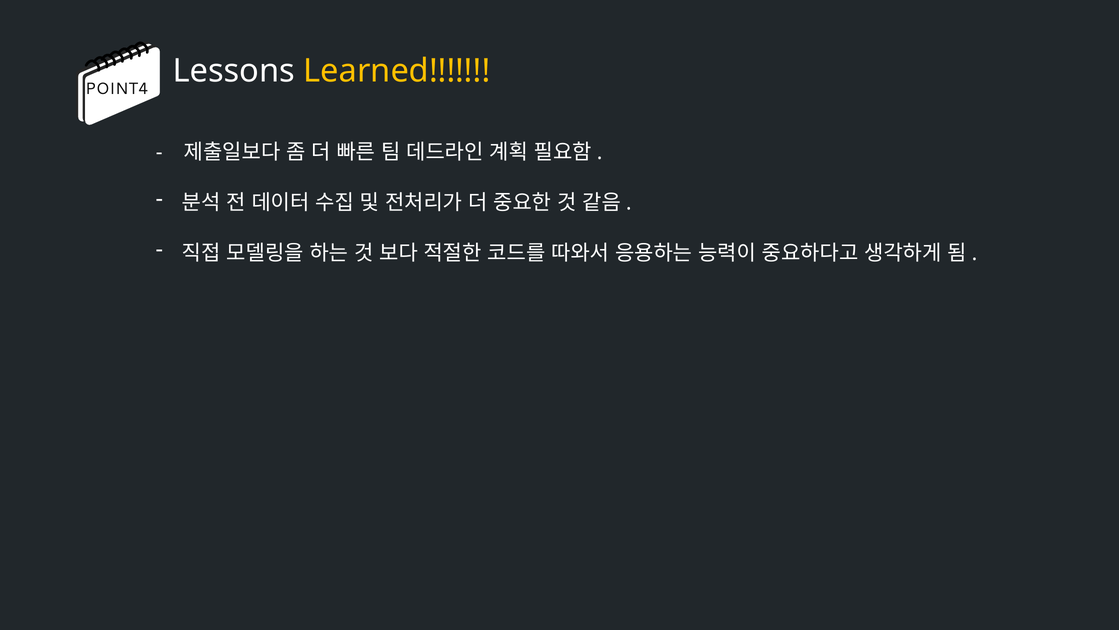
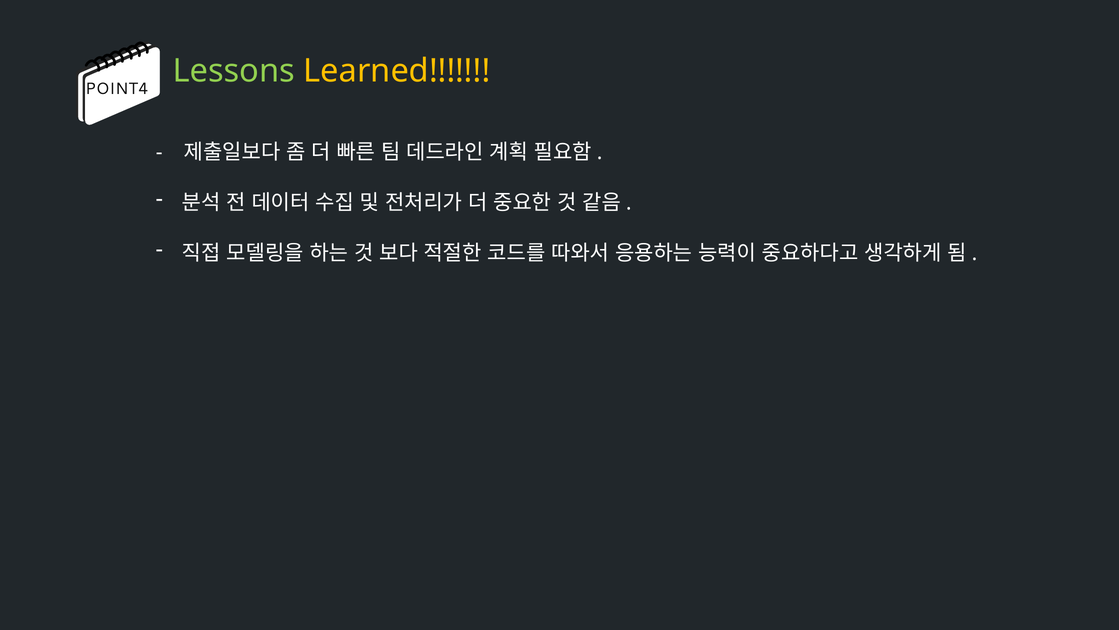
Lessons colour: white -> light green
